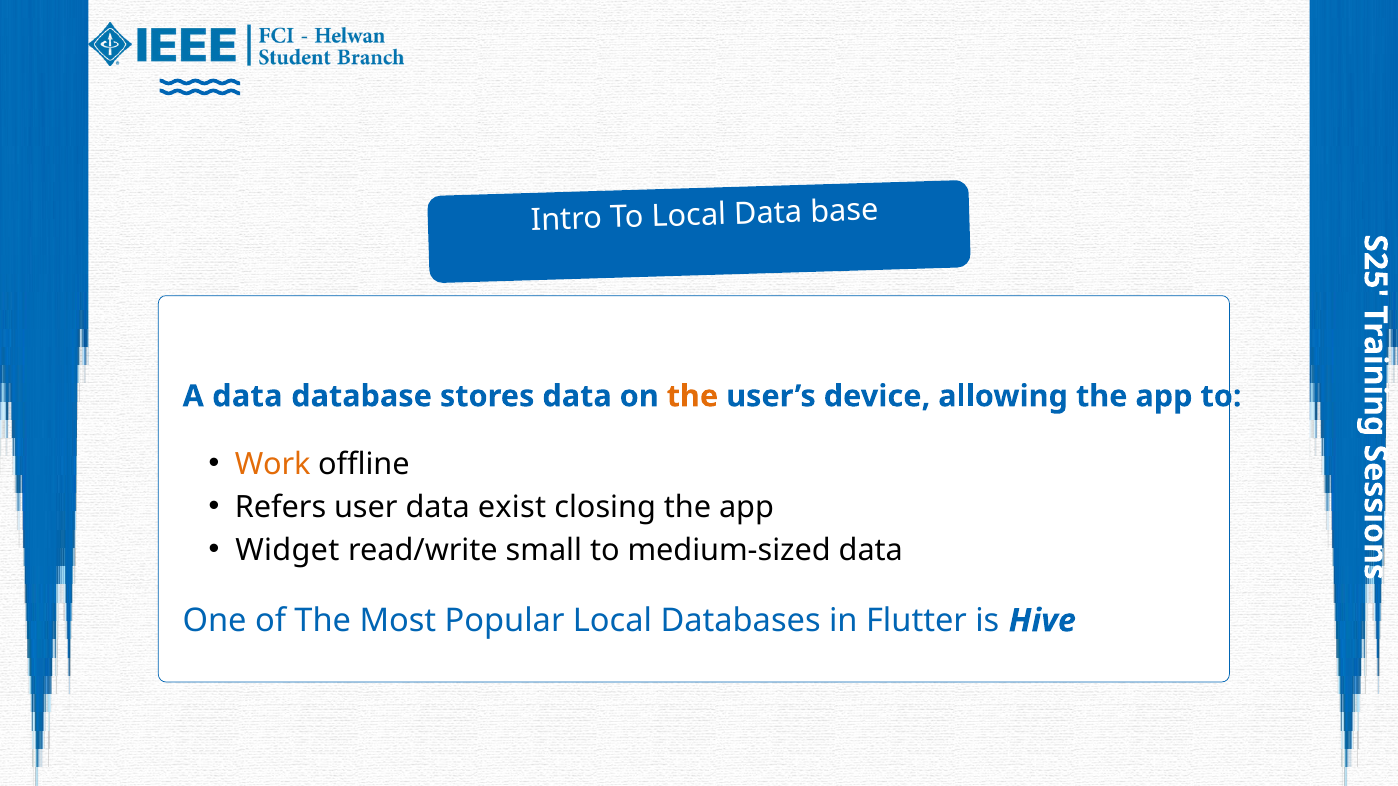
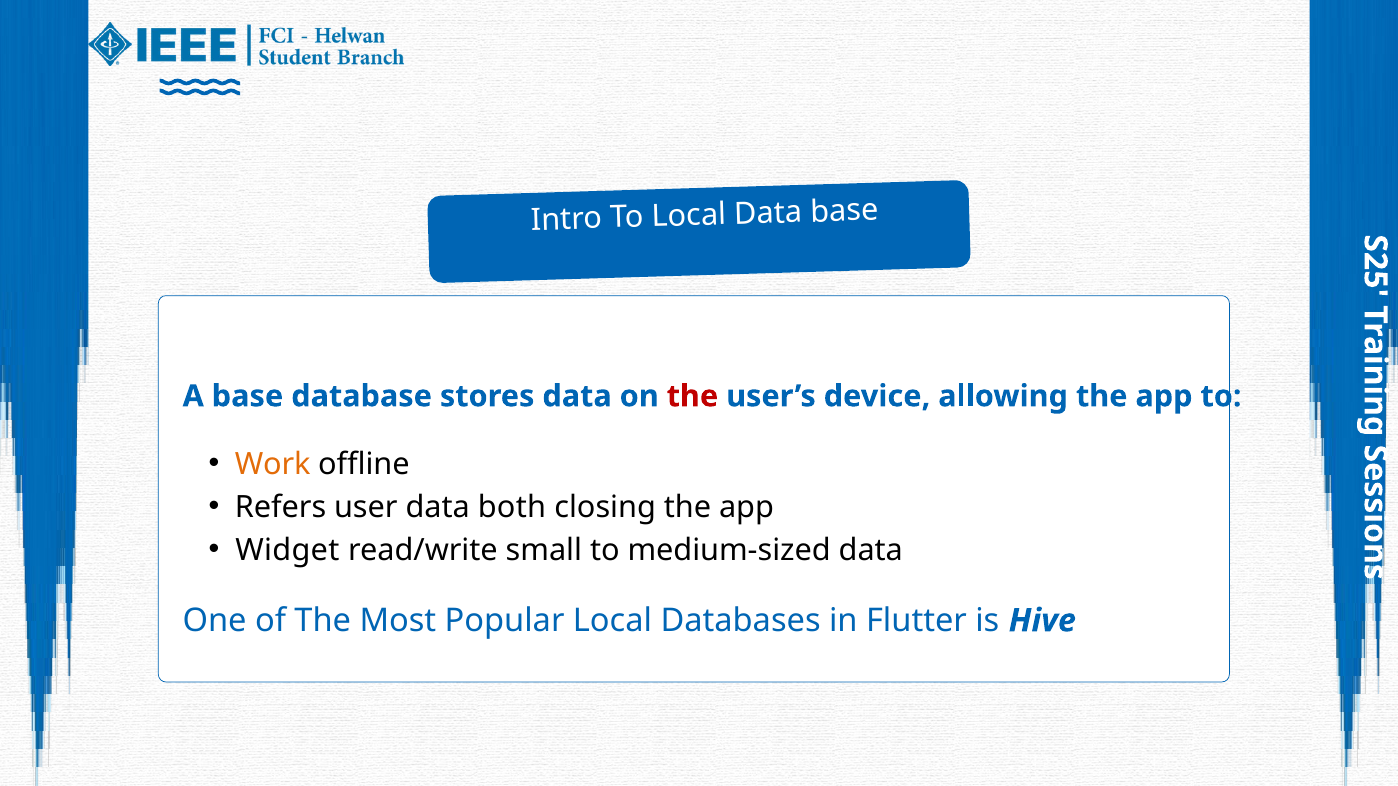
A data: data -> base
the at (692, 396) colour: orange -> red
exist: exist -> both
